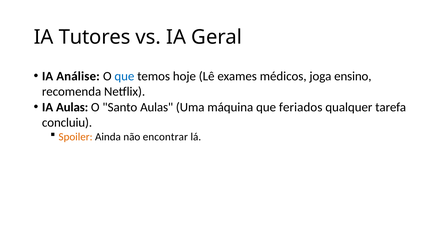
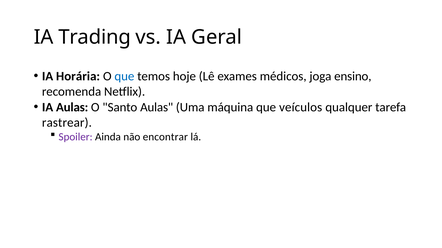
Tutores: Tutores -> Trading
Análise: Análise -> Horária
feriados: feriados -> veículos
concluiu: concluiu -> rastrear
Spoiler colour: orange -> purple
